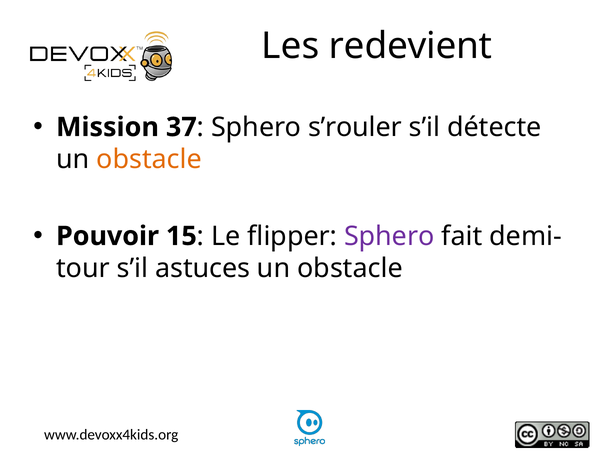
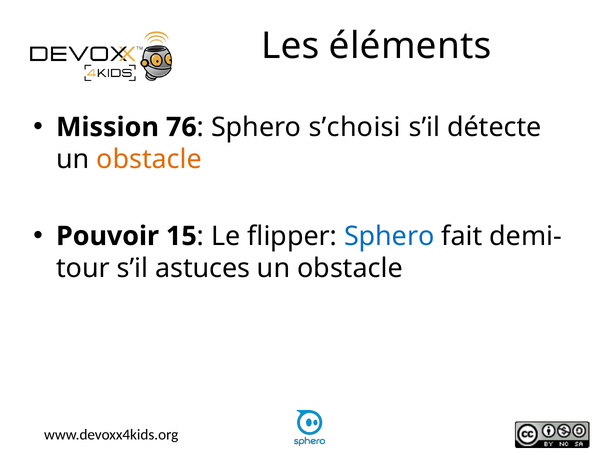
redevient: redevient -> éléments
37: 37 -> 76
s’rouler: s’rouler -> s’choisi
Sphero at (389, 236) colour: purple -> blue
